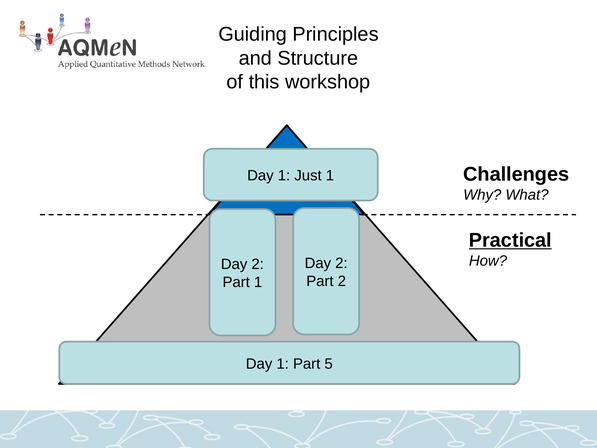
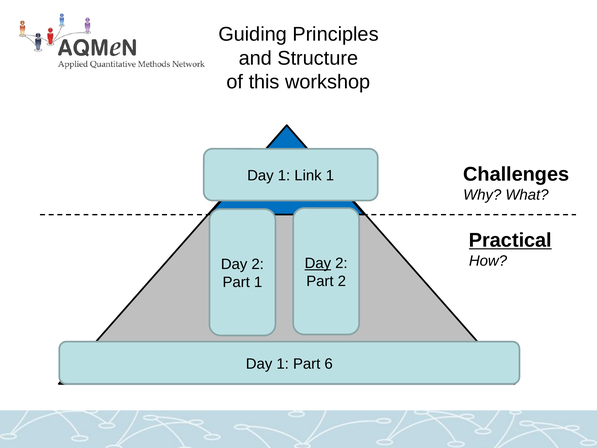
Just: Just -> Link
Day at (318, 263) underline: none -> present
5: 5 -> 6
